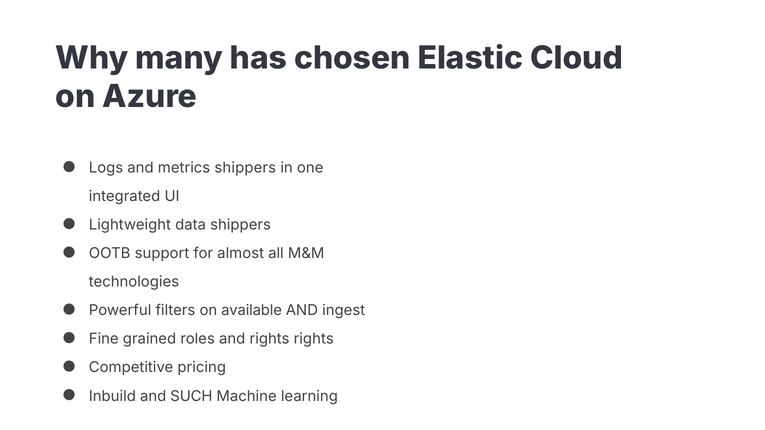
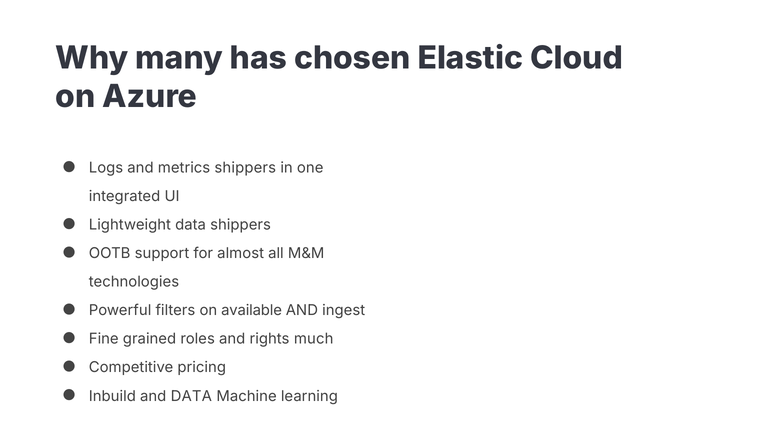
rights rights: rights -> much
and SUCH: SUCH -> DATA
